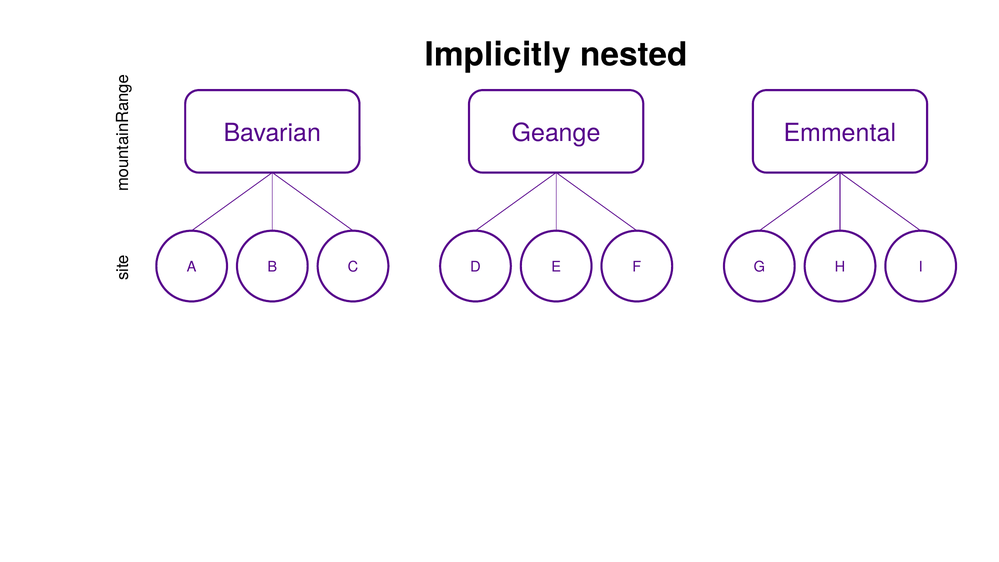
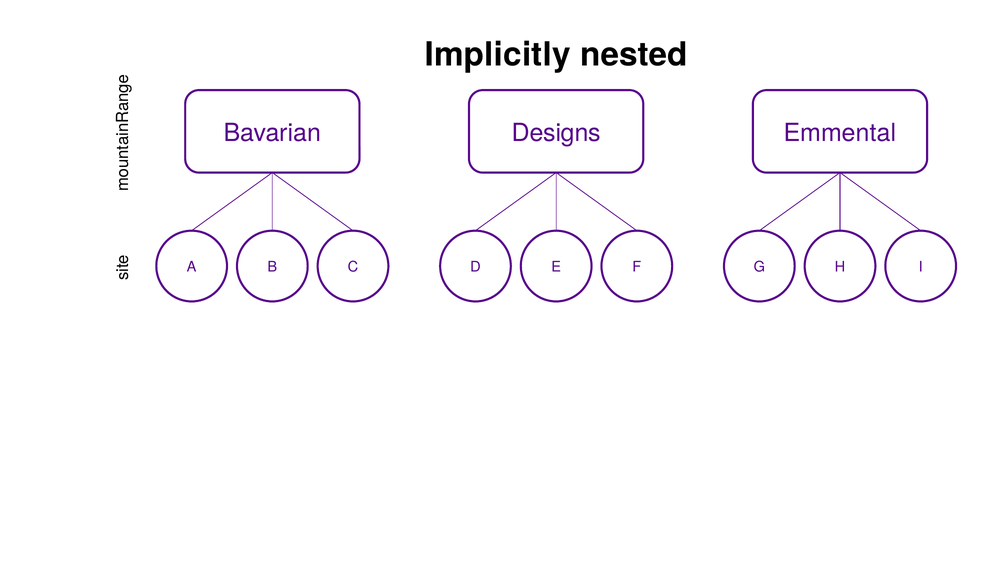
Geange: Geange -> Designs
